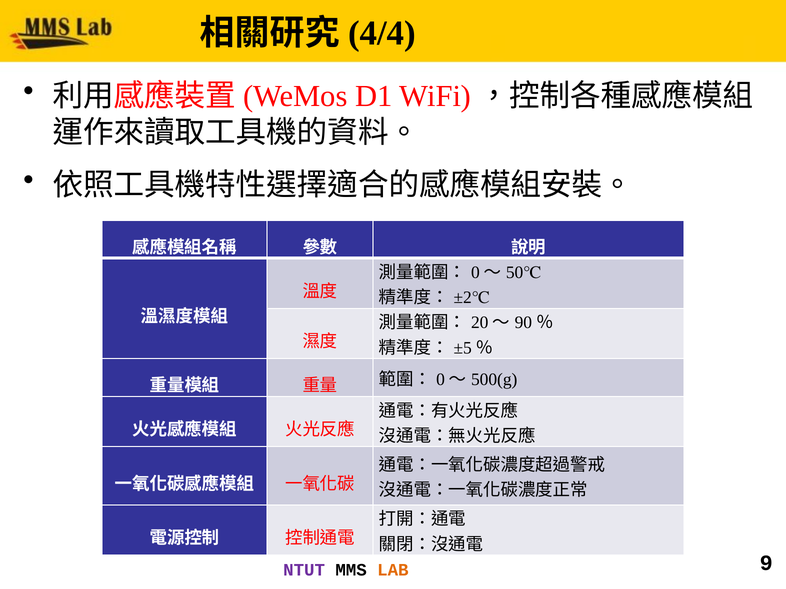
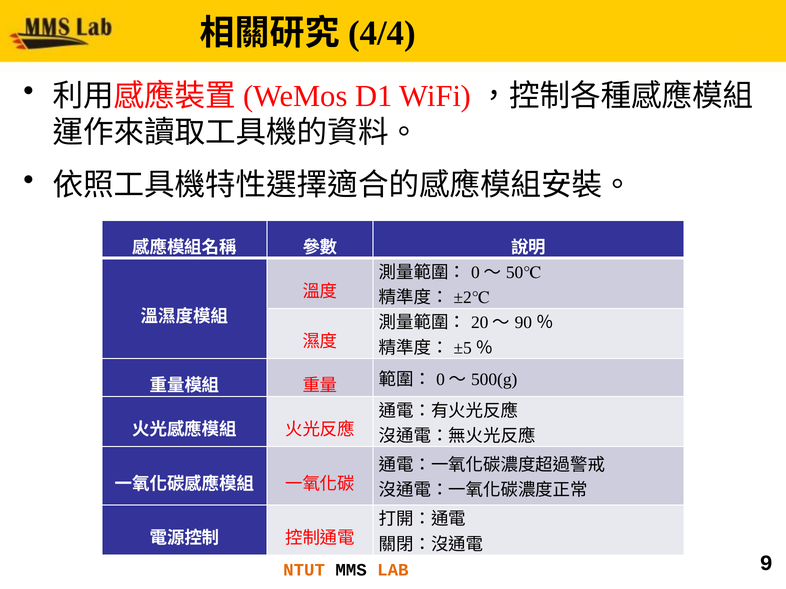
NTUT colour: purple -> orange
